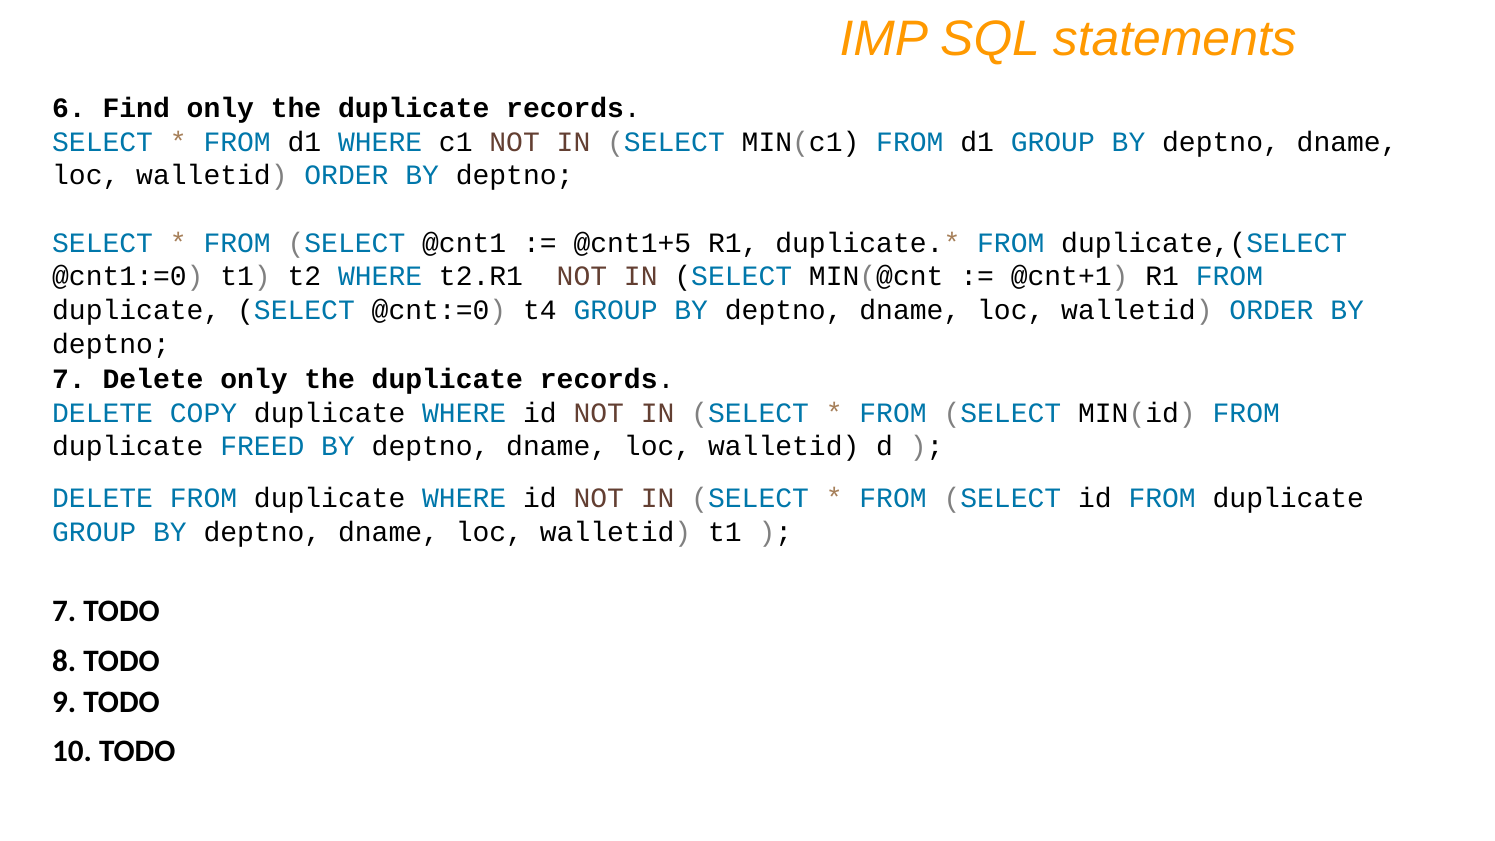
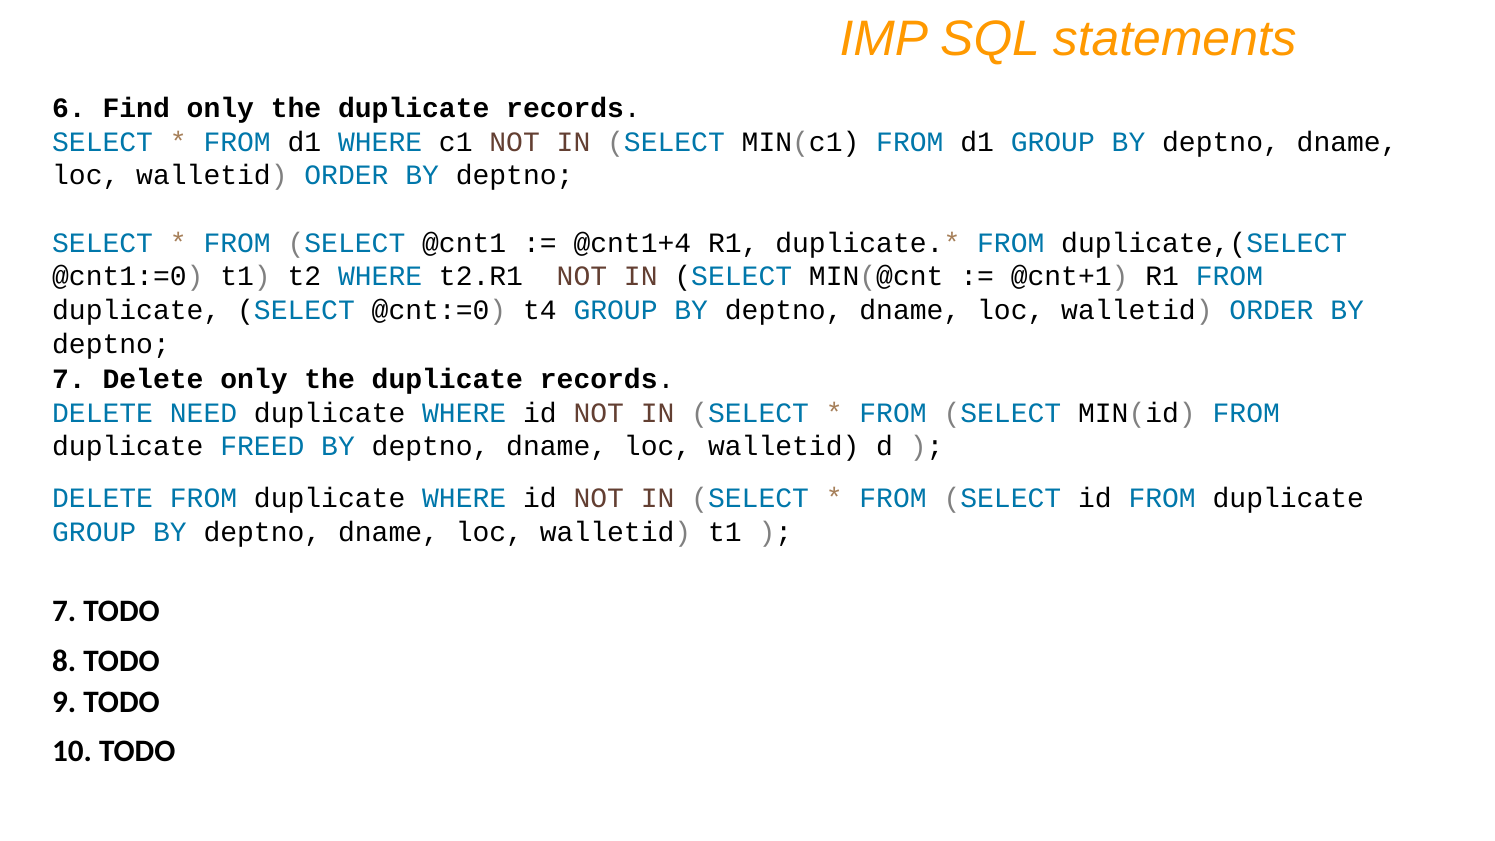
@cnt1+5: @cnt1+5 -> @cnt1+4
COPY: COPY -> NEED
